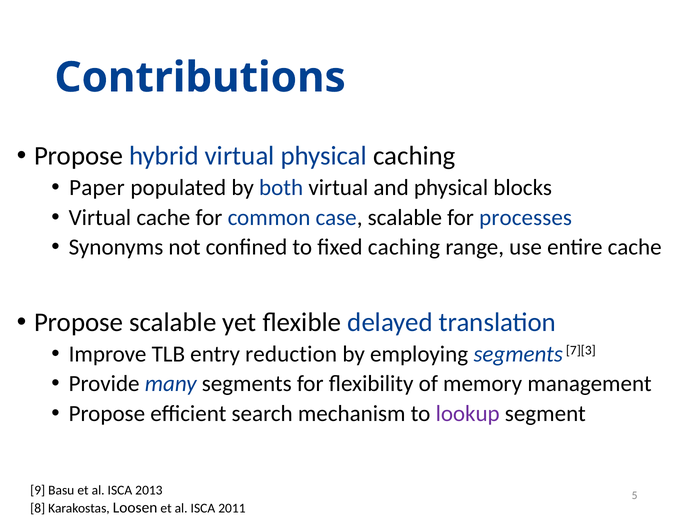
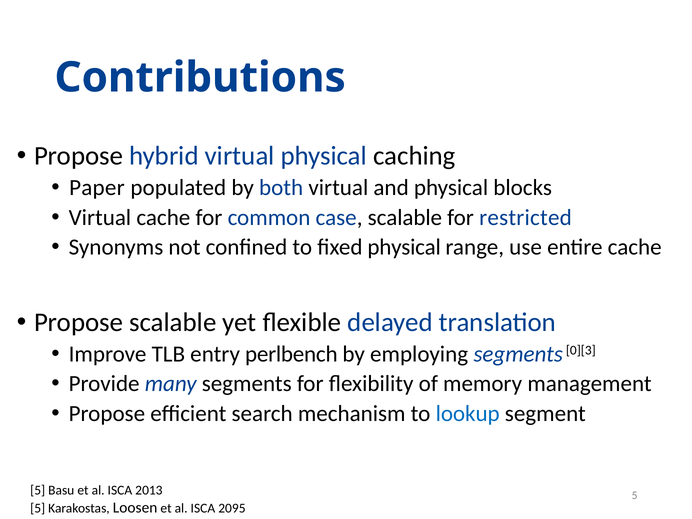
processes: processes -> restricted
fixed caching: caching -> physical
reduction: reduction -> perlbench
7][3: 7][3 -> 0][3
lookup colour: purple -> blue
9 at (38, 490): 9 -> 5
8 at (38, 508): 8 -> 5
2011: 2011 -> 2095
